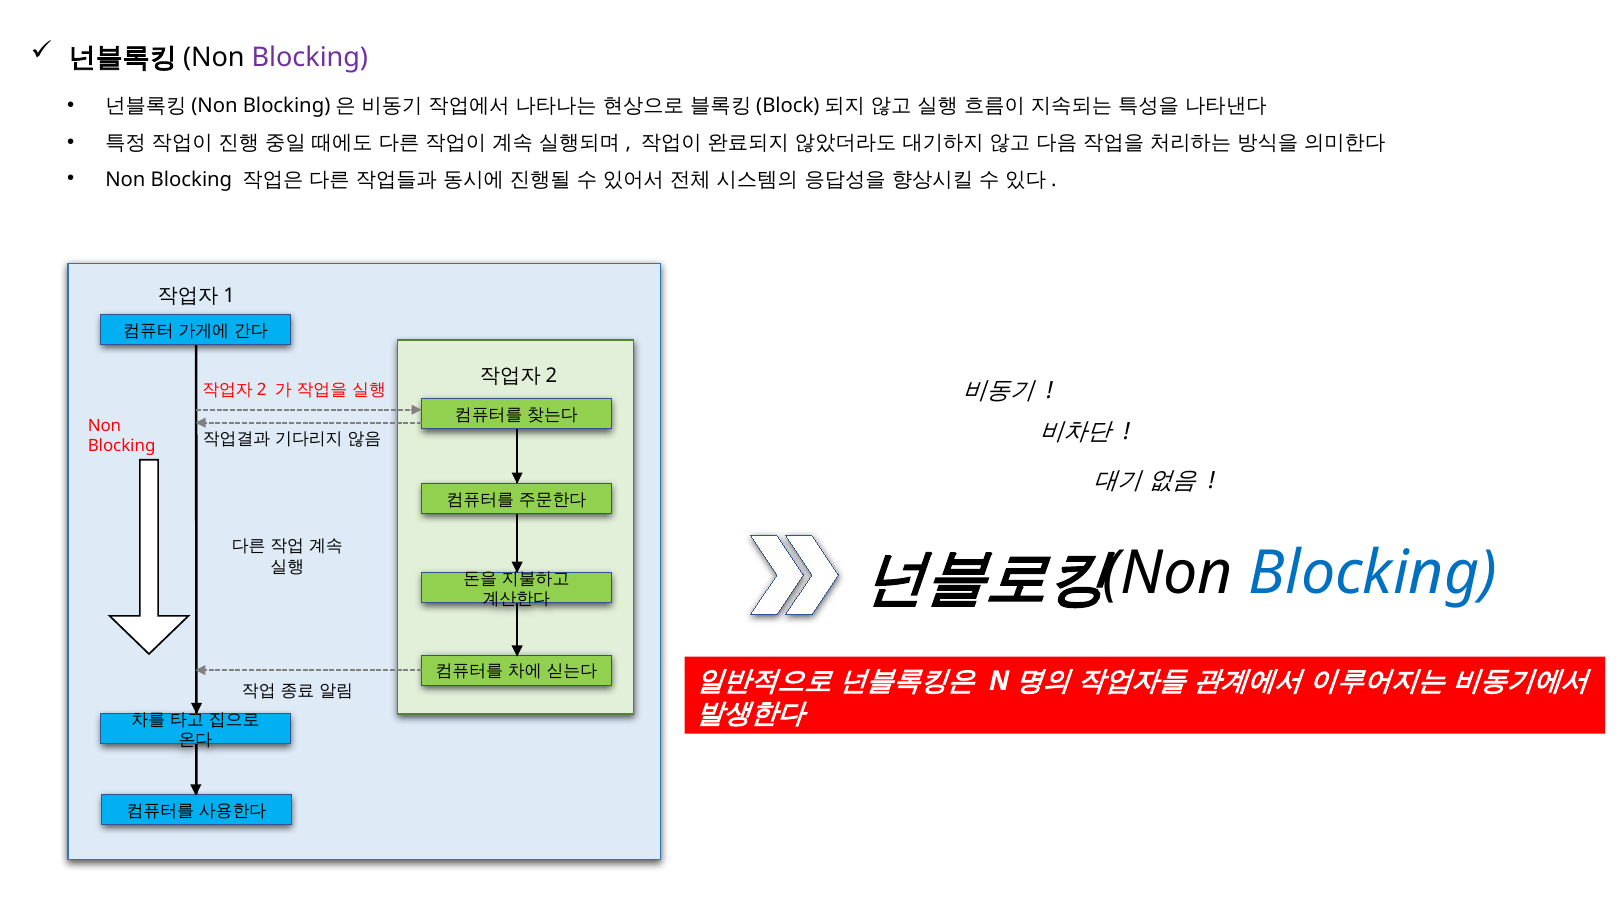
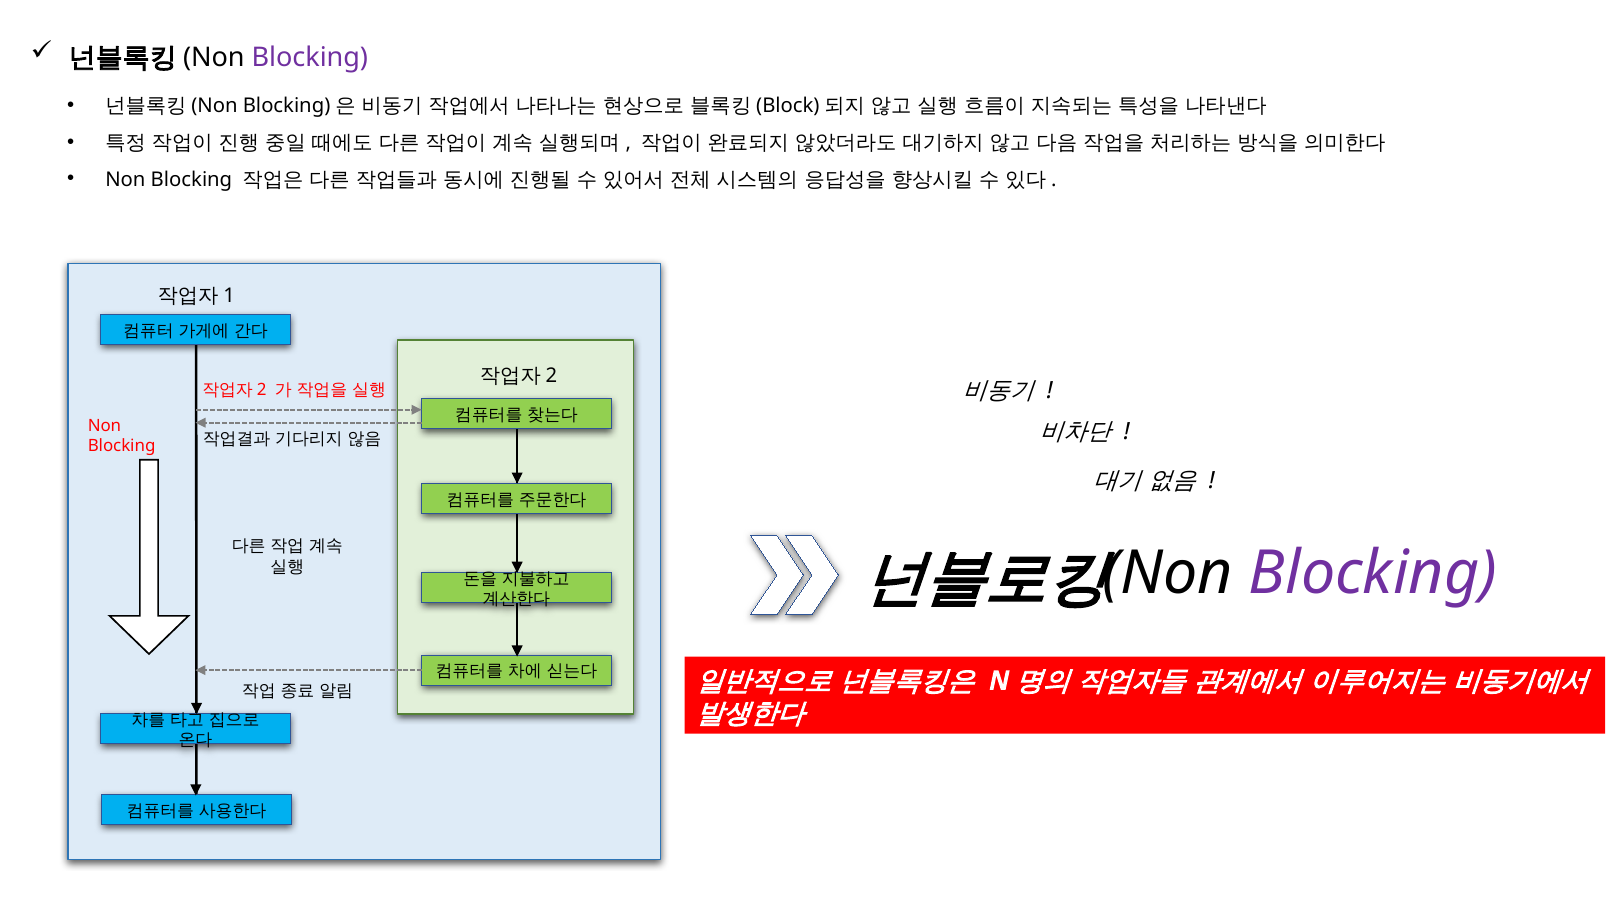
Blocking at (1373, 573) colour: blue -> purple
